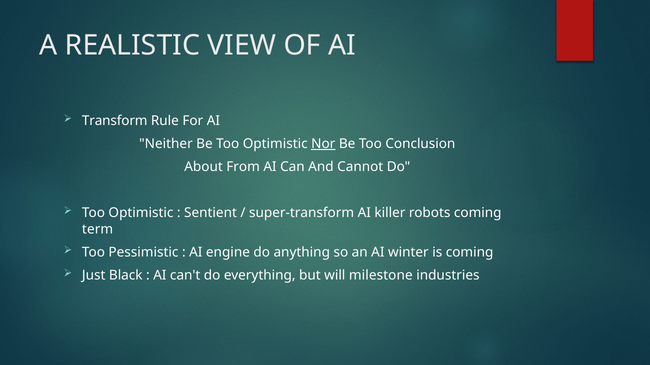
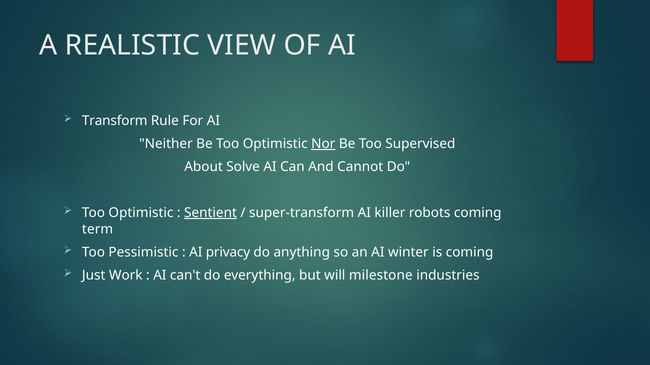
Conclusion: Conclusion -> Supervised
From: From -> Solve
Sentient underline: none -> present
engine: engine -> privacy
Black: Black -> Work
